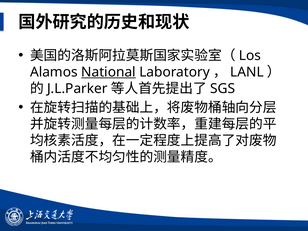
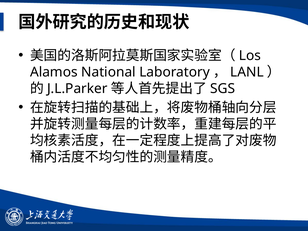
National underline: present -> none
